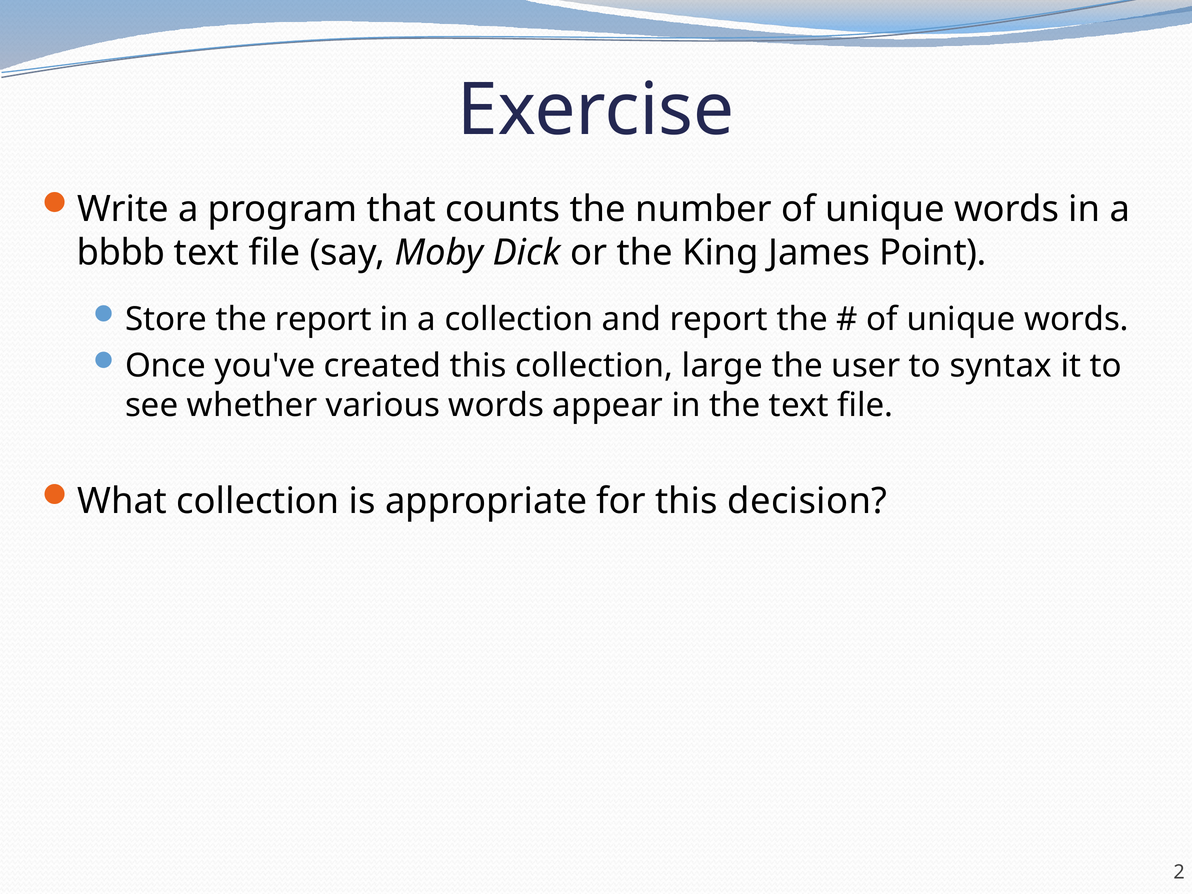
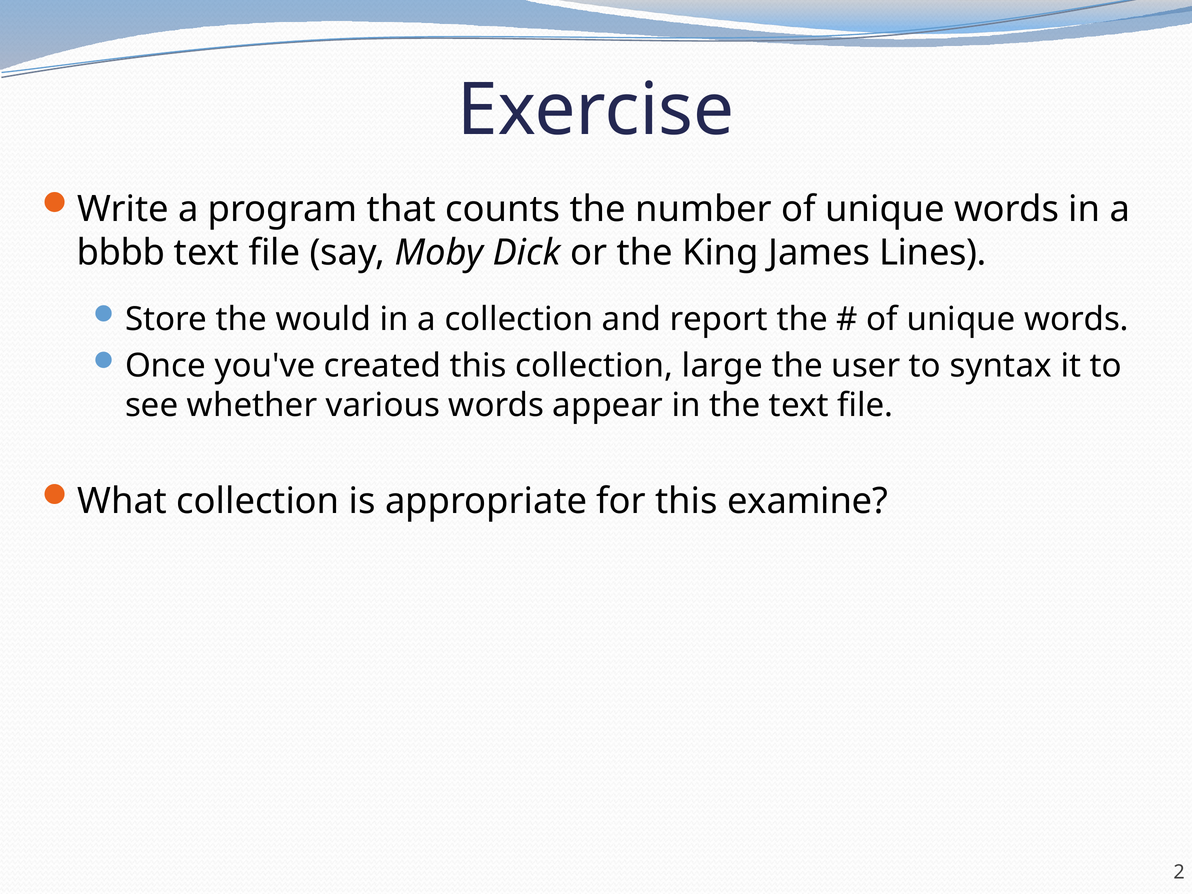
Point: Point -> Lines
the report: report -> would
decision: decision -> examine
